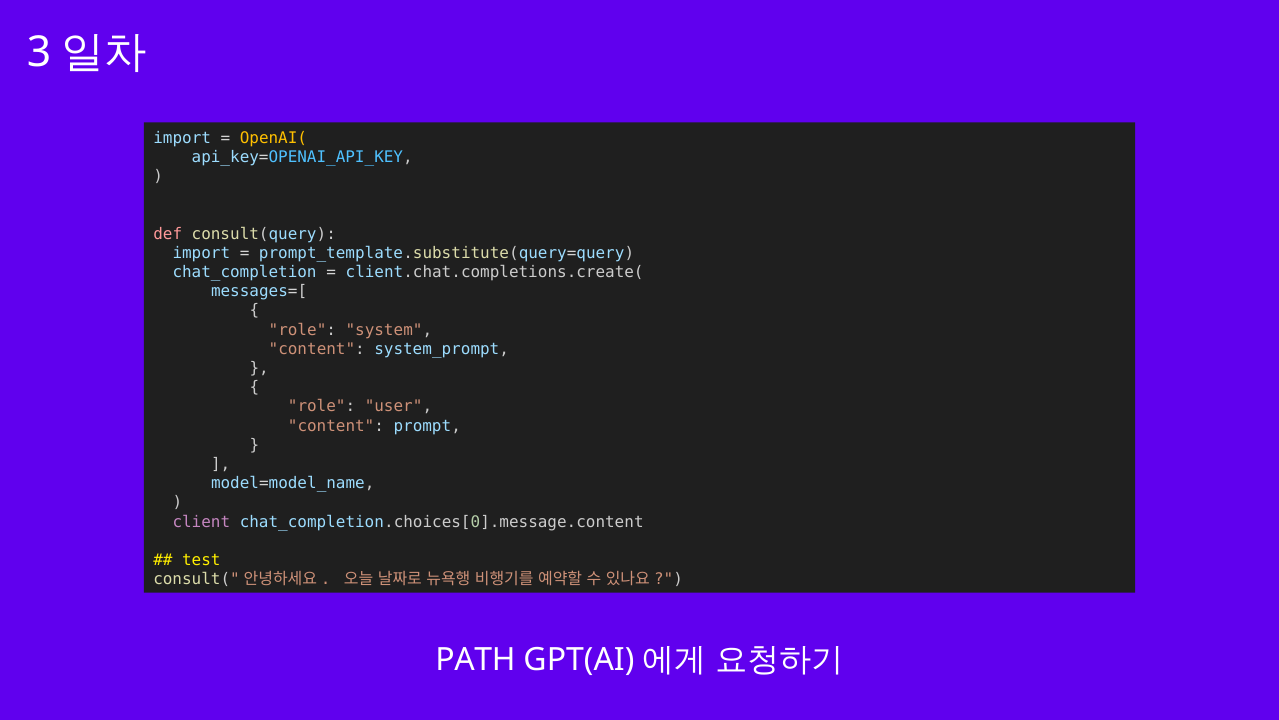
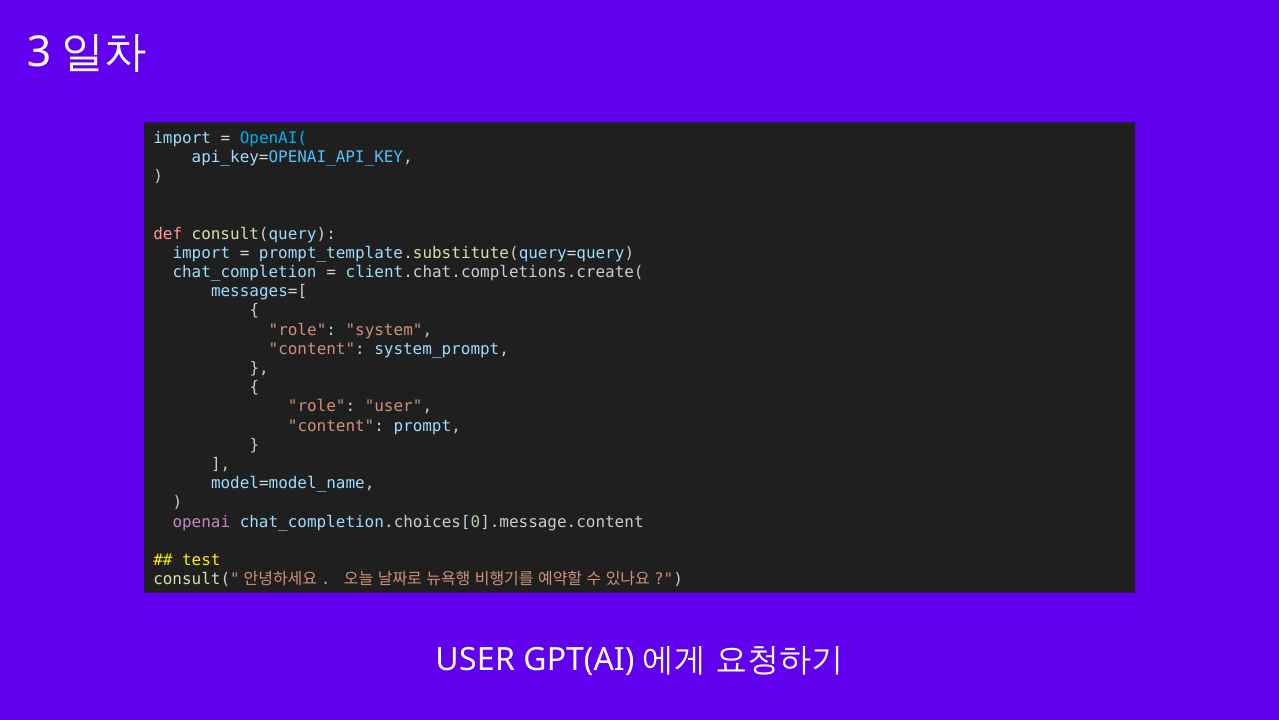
OpenAI( colour: yellow -> light blue
client: client -> openai
PATH at (475, 659): PATH -> USER
